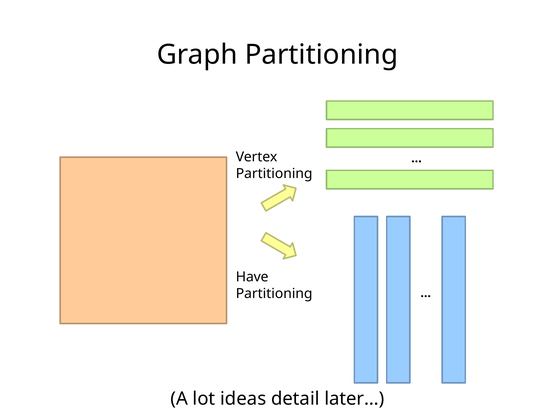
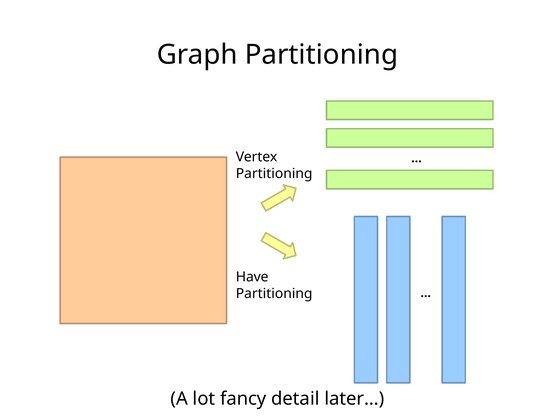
ideas: ideas -> fancy
